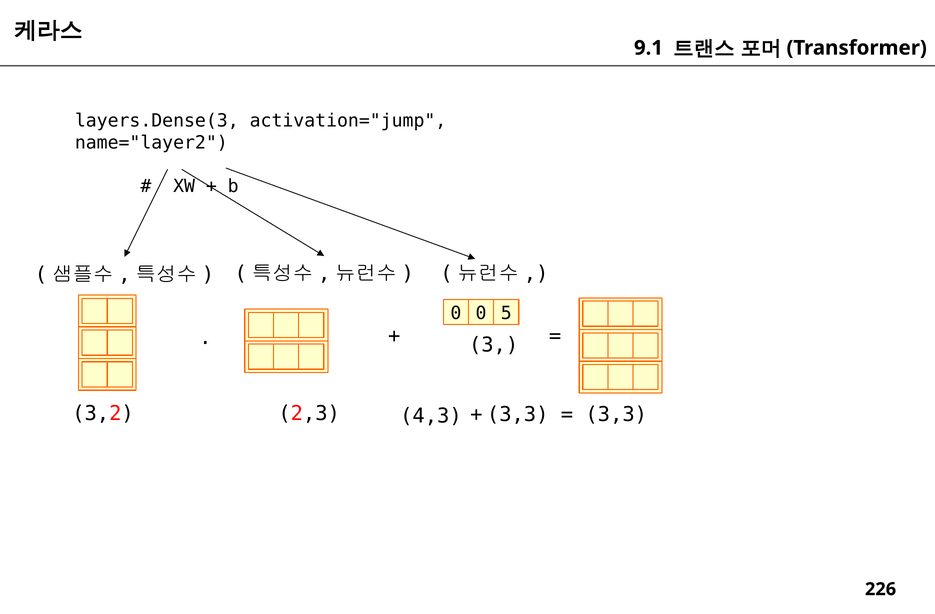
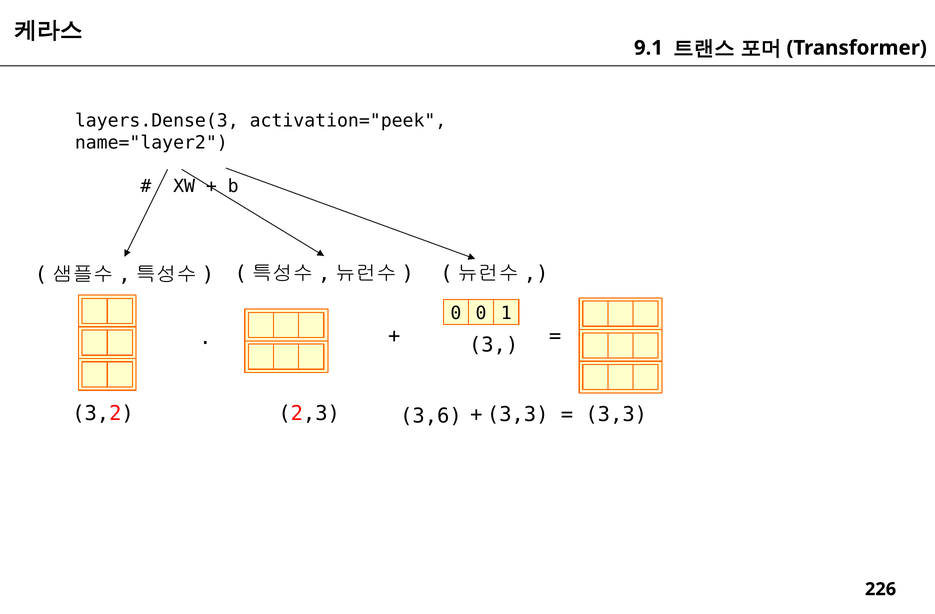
activation="jump: activation="jump -> activation="peek
5: 5 -> 1
4,3: 4,3 -> 3,6
